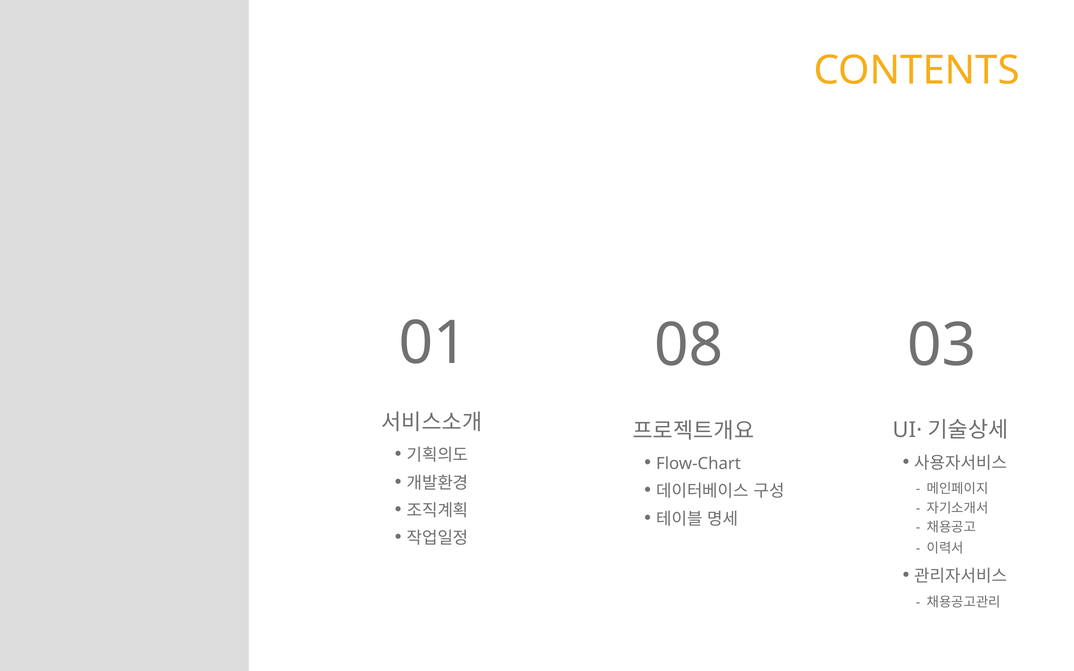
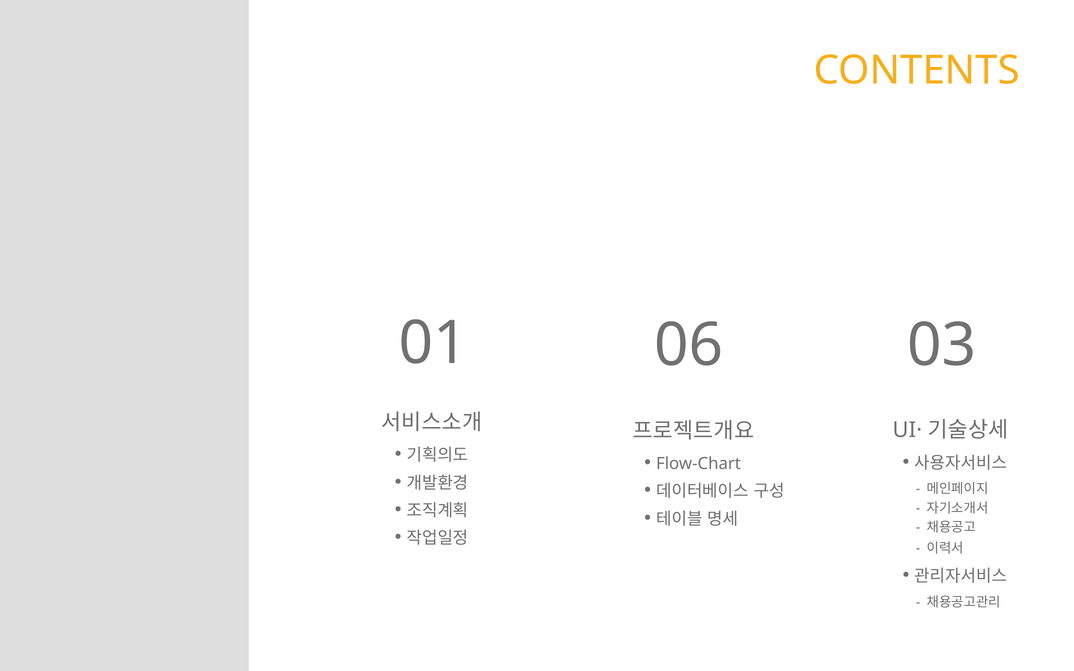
08: 08 -> 06
